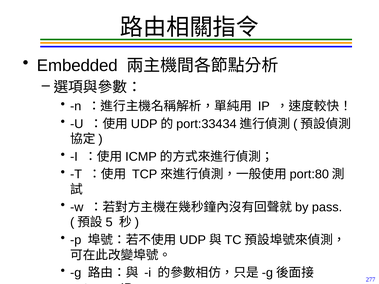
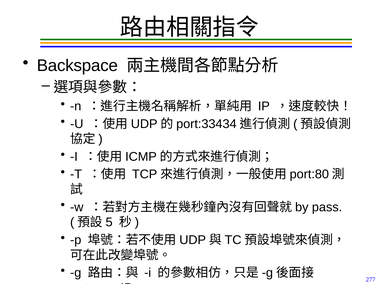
Embedded: Embedded -> Backspace
